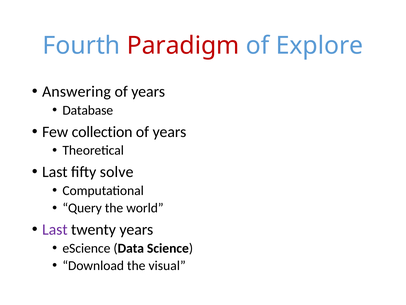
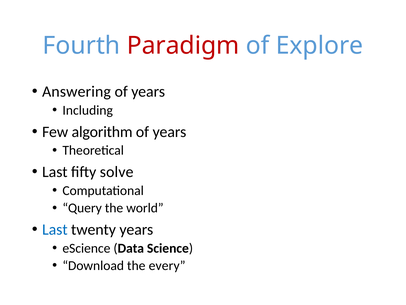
Database: Database -> Including
collection: collection -> algorithm
Last at (55, 229) colour: purple -> blue
visual: visual -> every
